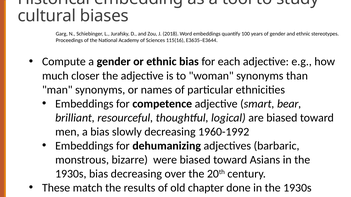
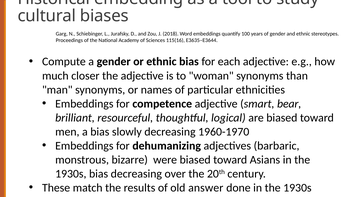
1960-1992: 1960-1992 -> 1960-1970
chapter: chapter -> answer
